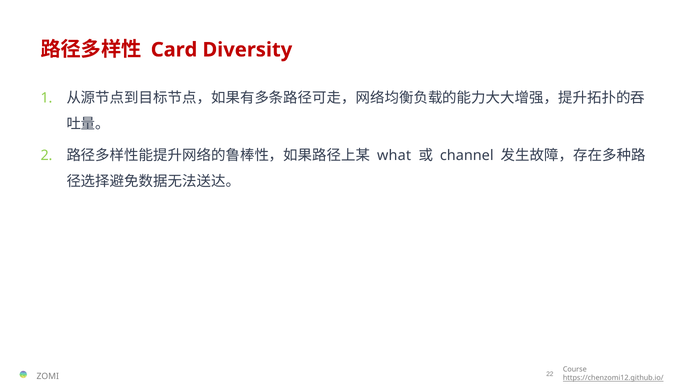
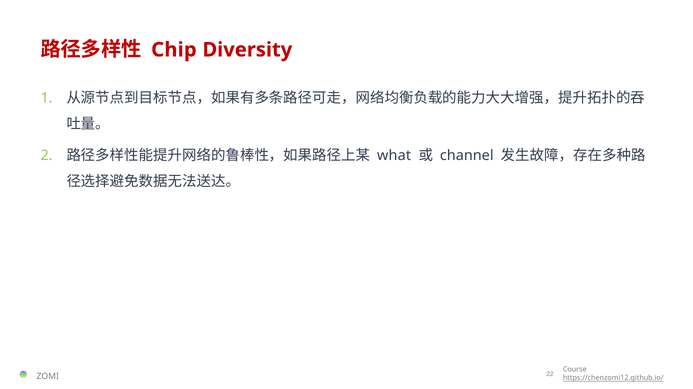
Card: Card -> Chip
